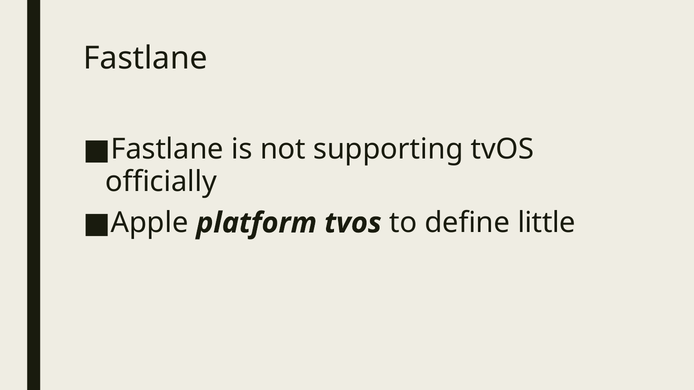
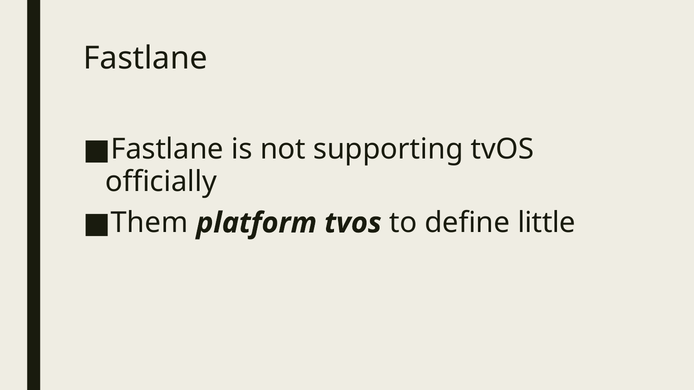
Apple: Apple -> Them
